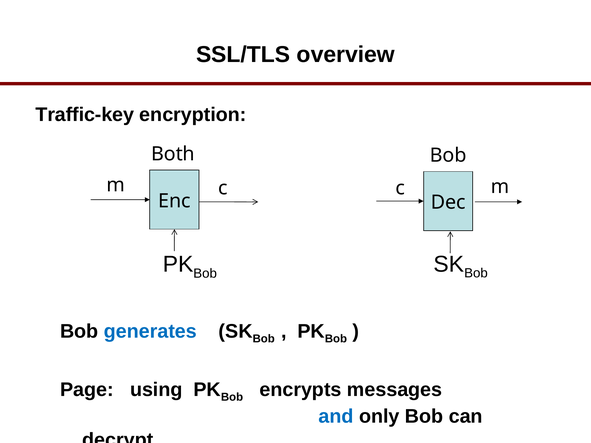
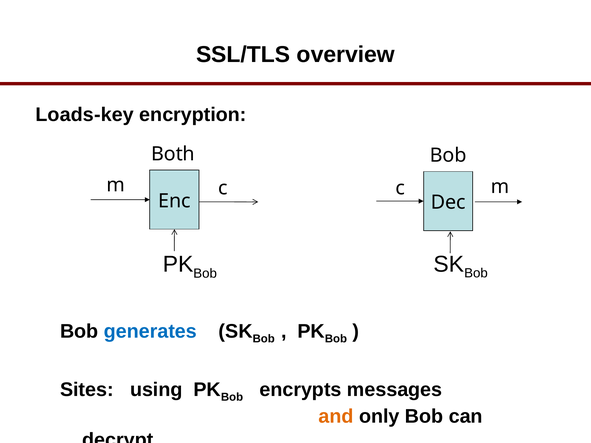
Traffic-key: Traffic-key -> Loads-key
Page: Page -> Sites
and colour: blue -> orange
